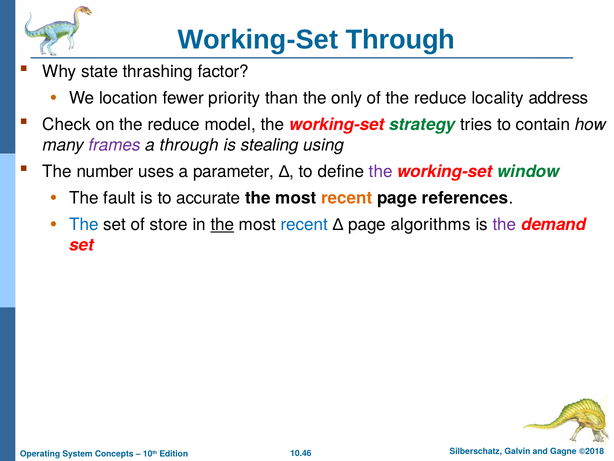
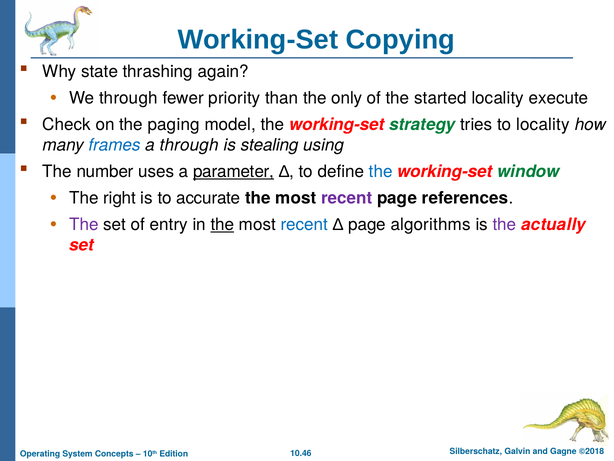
Working-Set Through: Through -> Copying
factor: factor -> again
We location: location -> through
of the reduce: reduce -> started
address: address -> execute
on the reduce: reduce -> paging
to contain: contain -> locality
frames colour: purple -> blue
parameter underline: none -> present
the at (381, 172) colour: purple -> blue
fault: fault -> right
recent at (347, 198) colour: orange -> purple
The at (84, 224) colour: blue -> purple
store: store -> entry
demand: demand -> actually
